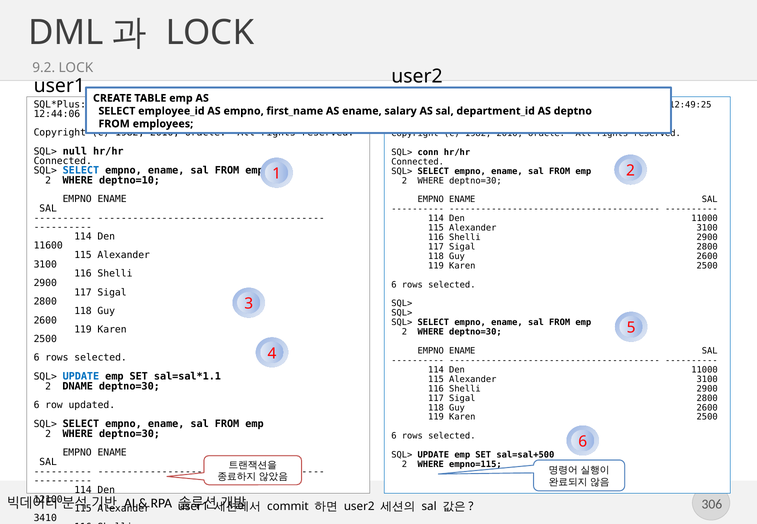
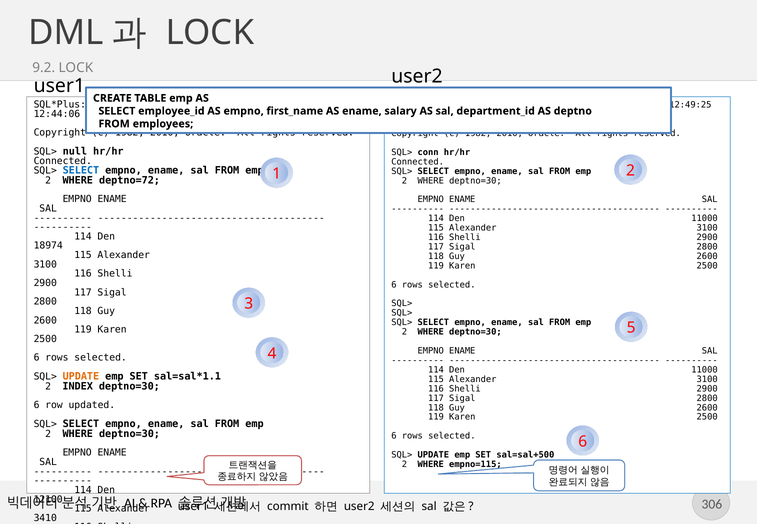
deptno=10: deptno=10 -> deptno=72
11600: 11600 -> 18974
UPDATE at (81, 377) colour: blue -> orange
DNAME: DNAME -> INDEX
